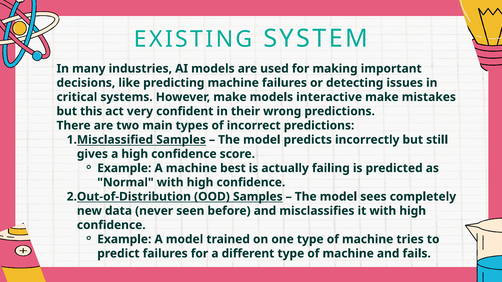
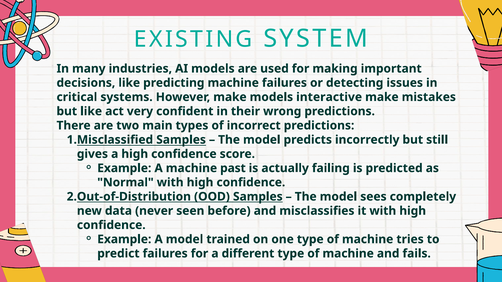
but this: this -> like
best: best -> past
